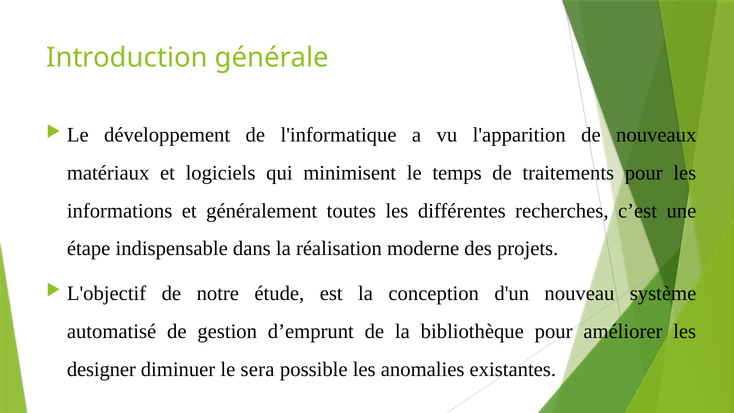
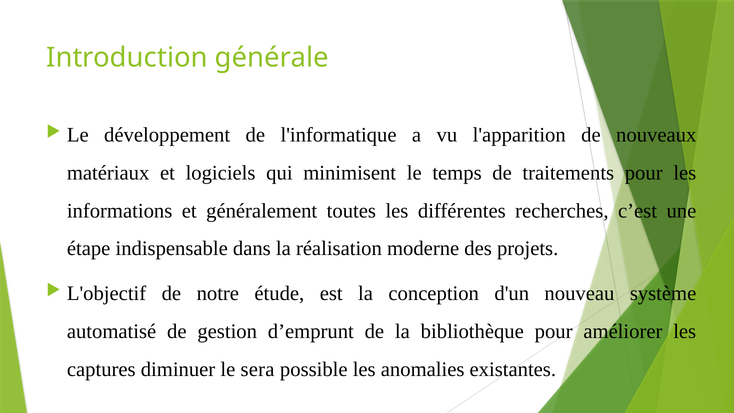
designer: designer -> captures
